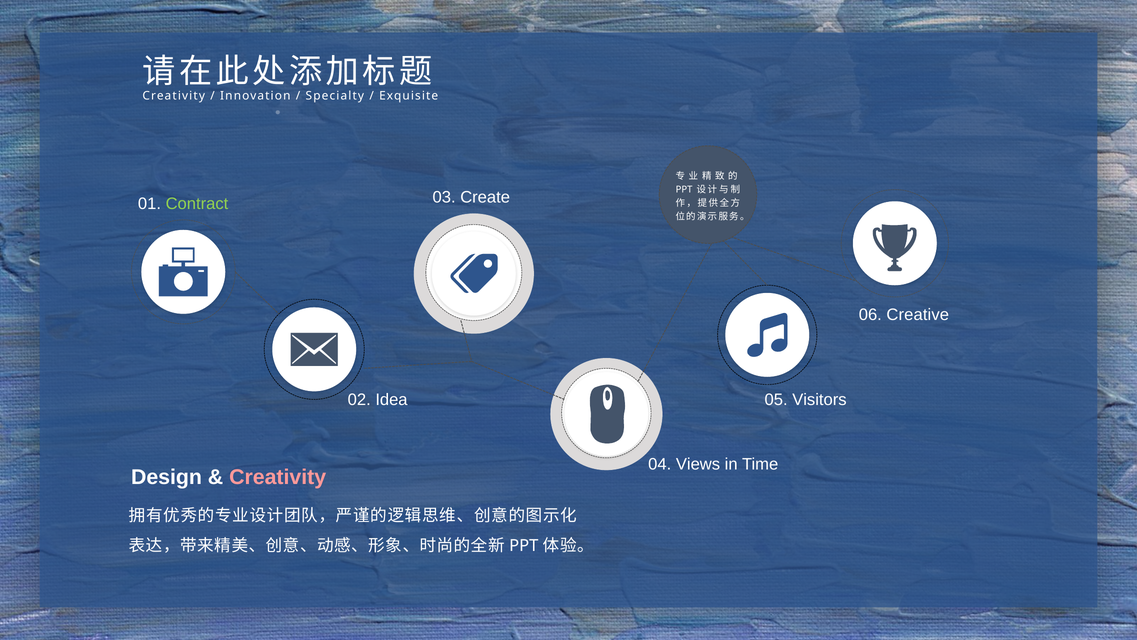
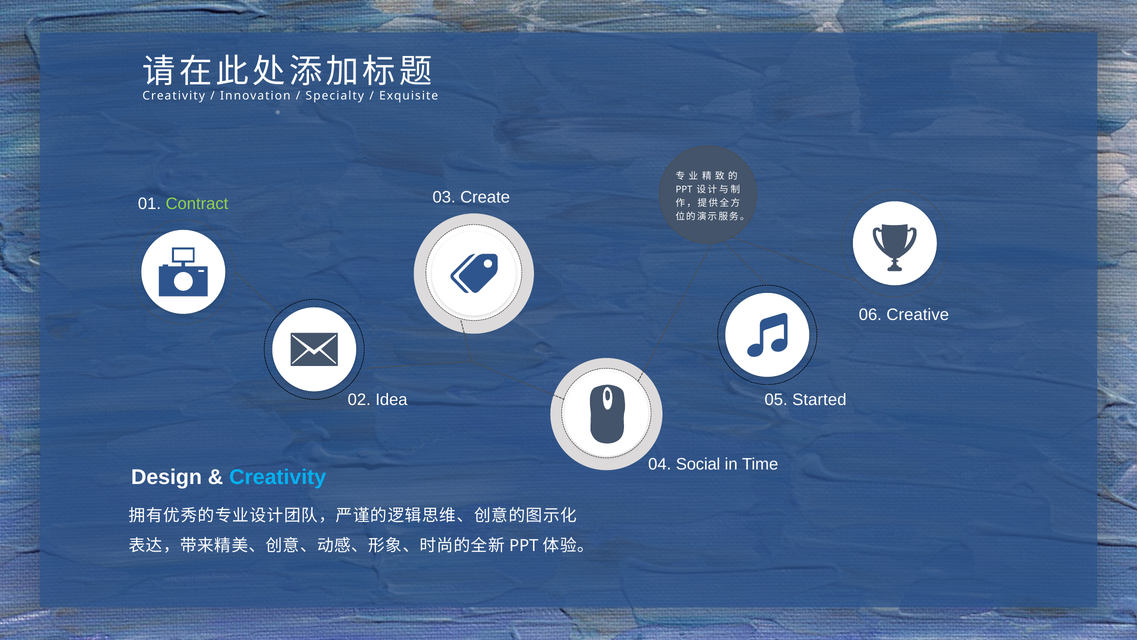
Visitors: Visitors -> Started
Views: Views -> Social
Creativity at (278, 477) colour: pink -> light blue
